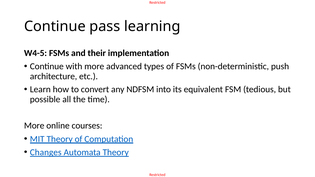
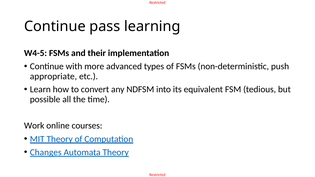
architecture: architecture -> appropriate
More at (34, 126): More -> Work
